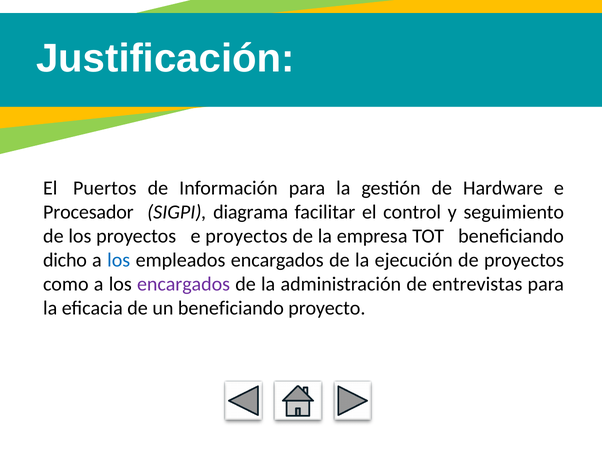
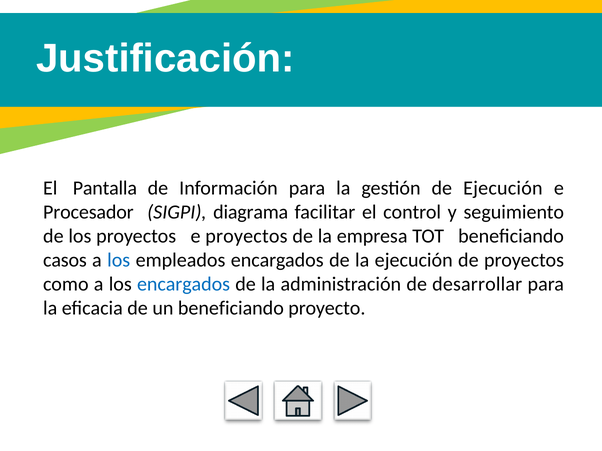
Puertos: Puertos -> Pantalla
de Hardware: Hardware -> Ejecución
dicho: dicho -> casos
encargados at (184, 284) colour: purple -> blue
entrevistas: entrevistas -> desarrollar
